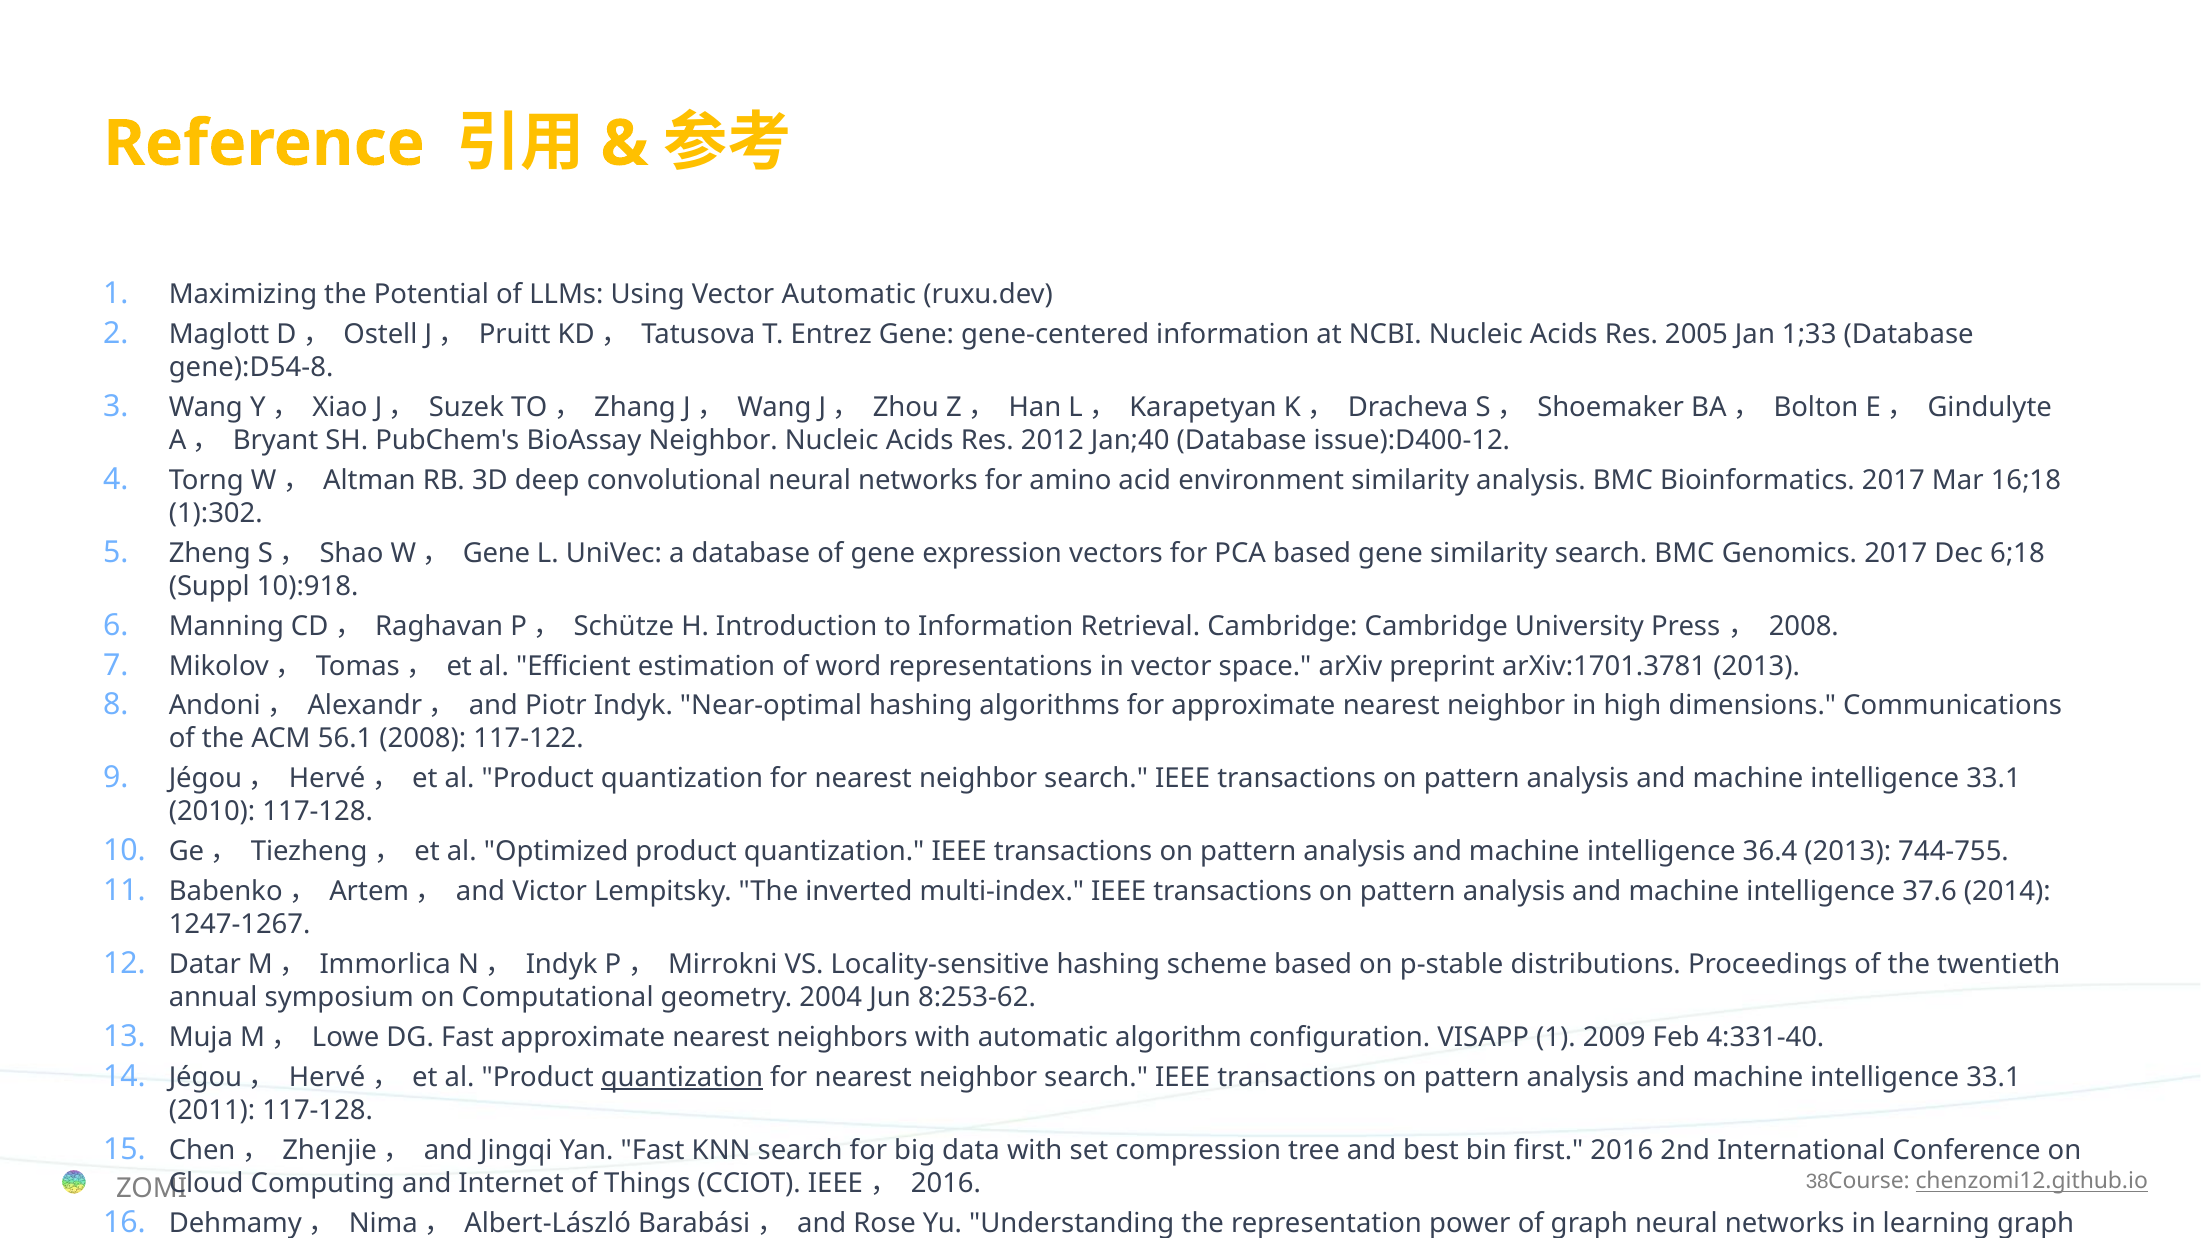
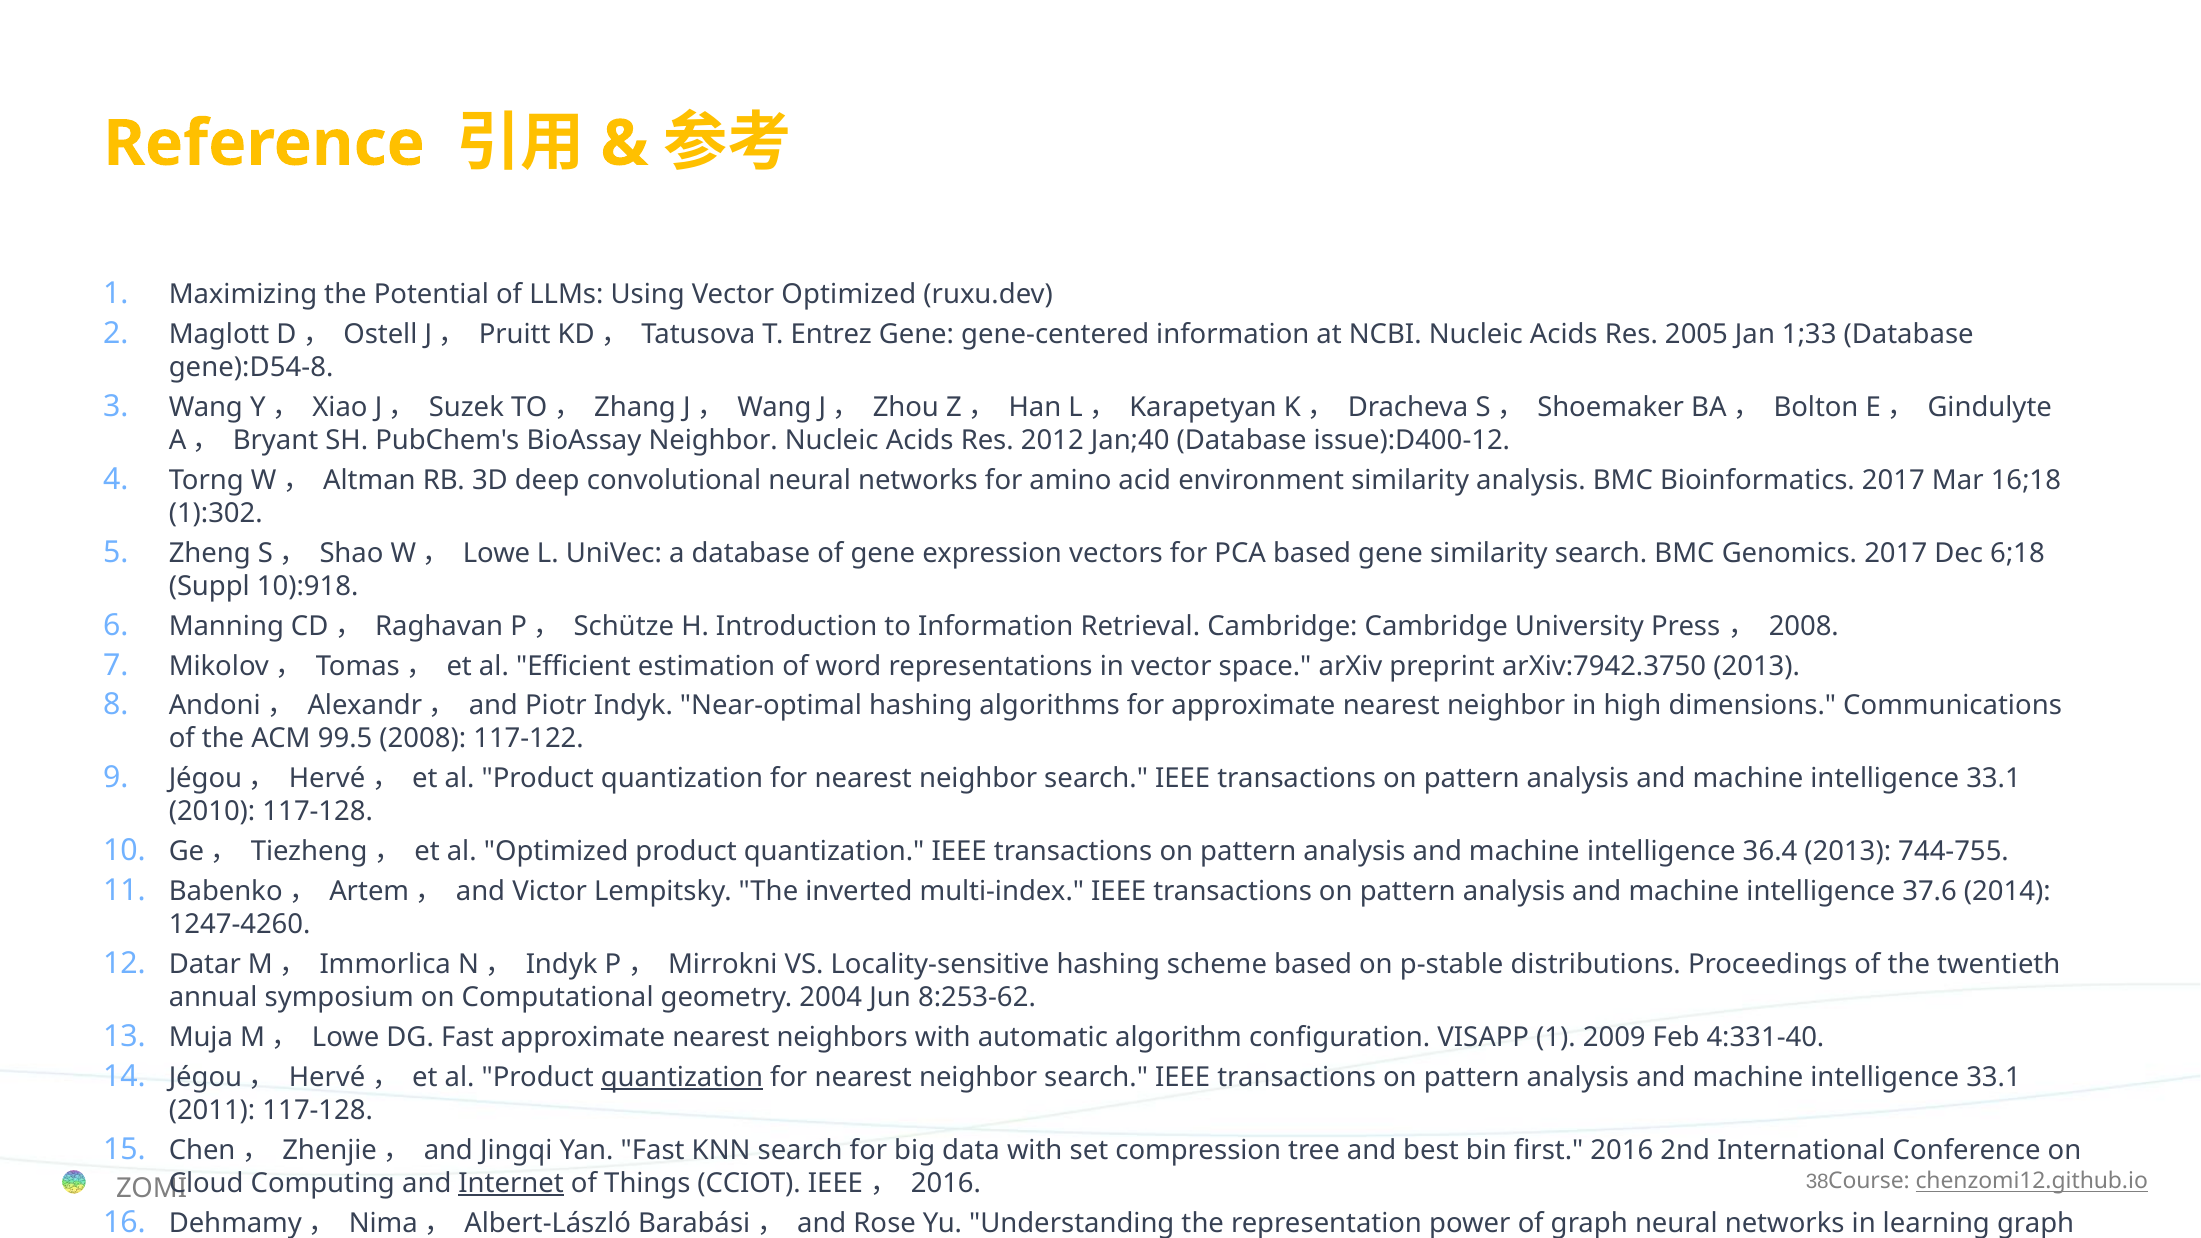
Vector Automatic: Automatic -> Optimized
W， Gene: Gene -> Lowe
arXiv:1701.3781: arXiv:1701.3781 -> arXiv:7942.3750
56.1: 56.1 -> 99.5
1247-1267: 1247-1267 -> 1247-4260
Internet underline: none -> present
